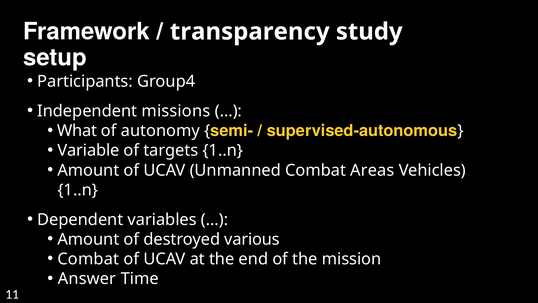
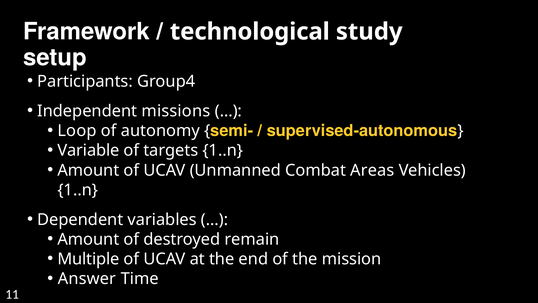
transparency: transparency -> technological
What: What -> Loop
various: various -> remain
Combat at (88, 259): Combat -> Multiple
